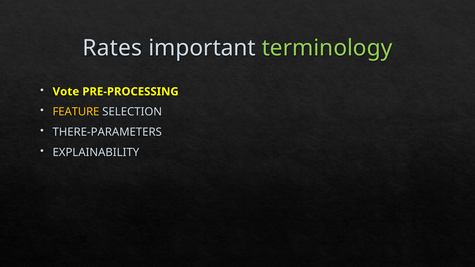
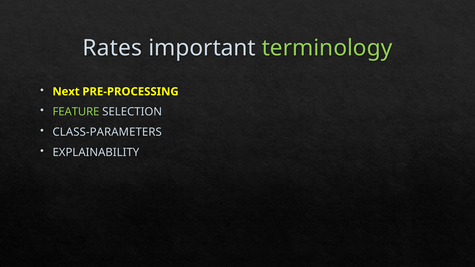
Vote: Vote -> Next
FEATURE colour: yellow -> light green
THERE-PARAMETERS: THERE-PARAMETERS -> CLASS-PARAMETERS
